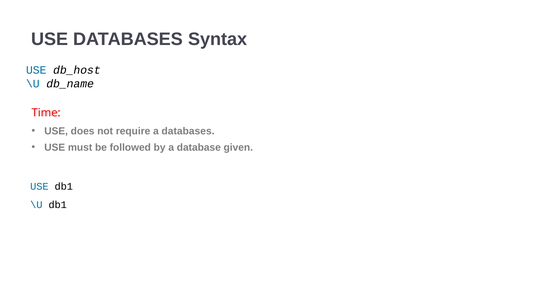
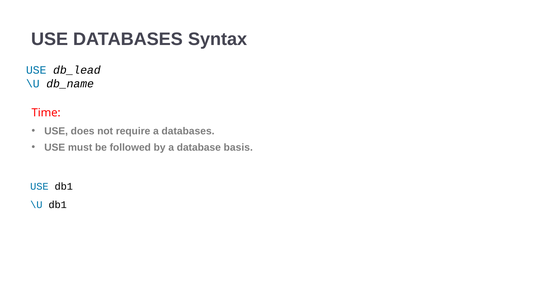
db_host: db_host -> db_lead
given: given -> basis
